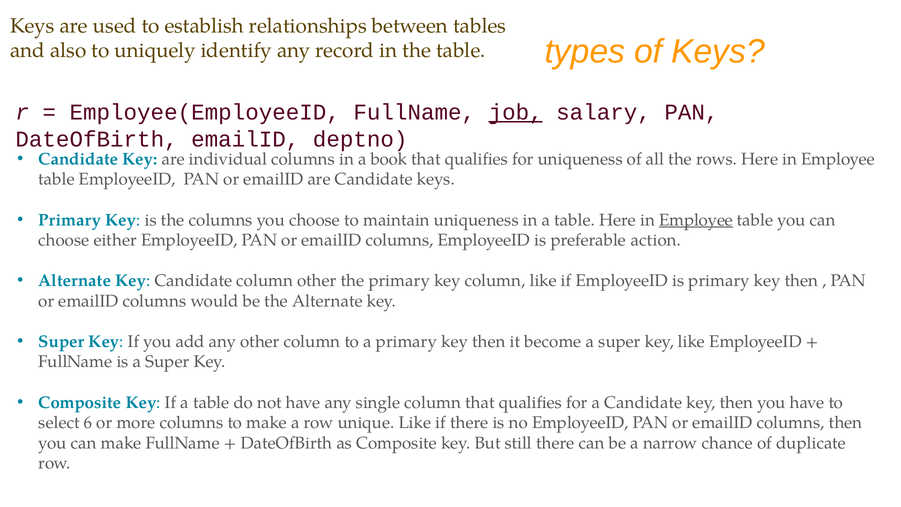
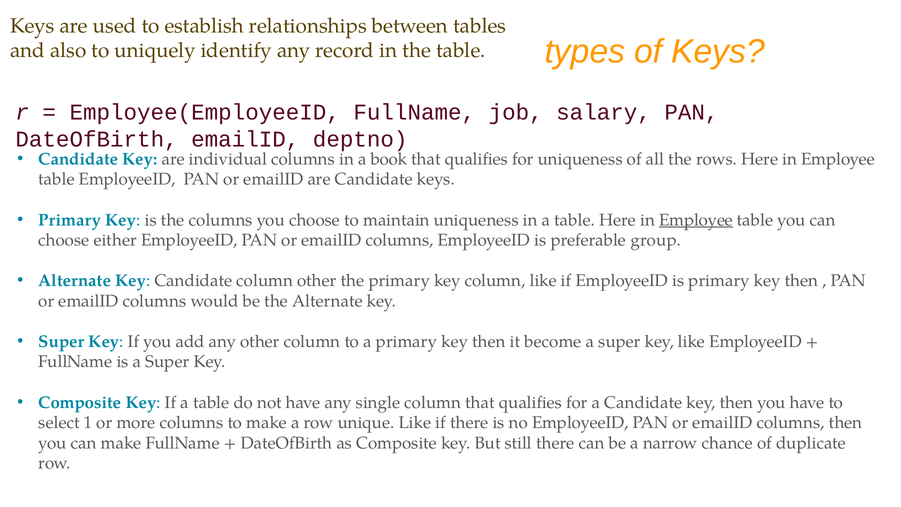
job underline: present -> none
action: action -> group
6: 6 -> 1
